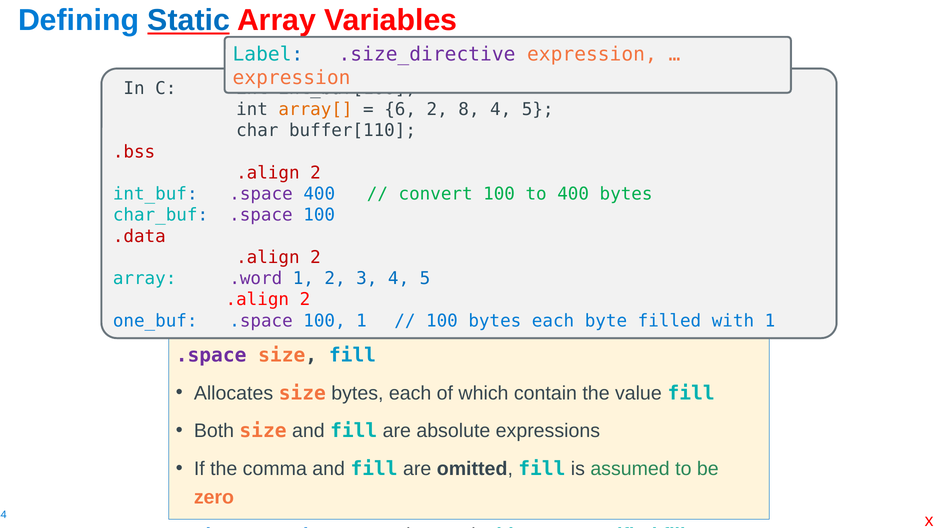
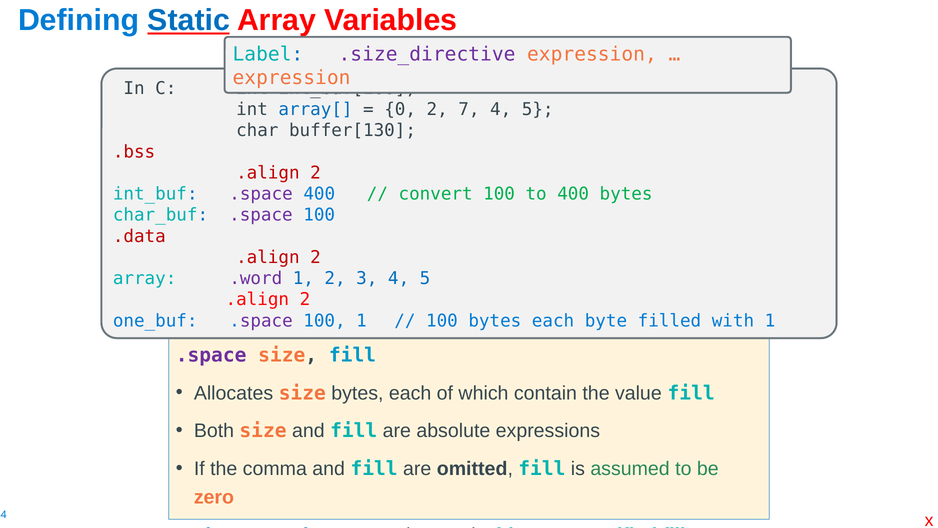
array[ colour: orange -> blue
6: 6 -> 0
8: 8 -> 7
buffer[110: buffer[110 -> buffer[130
